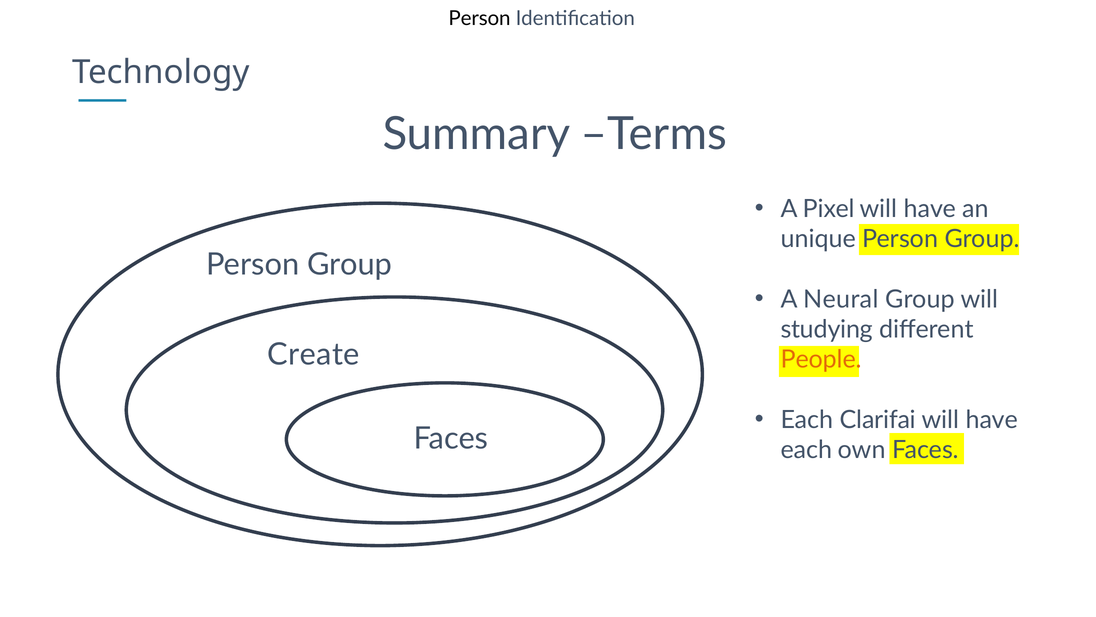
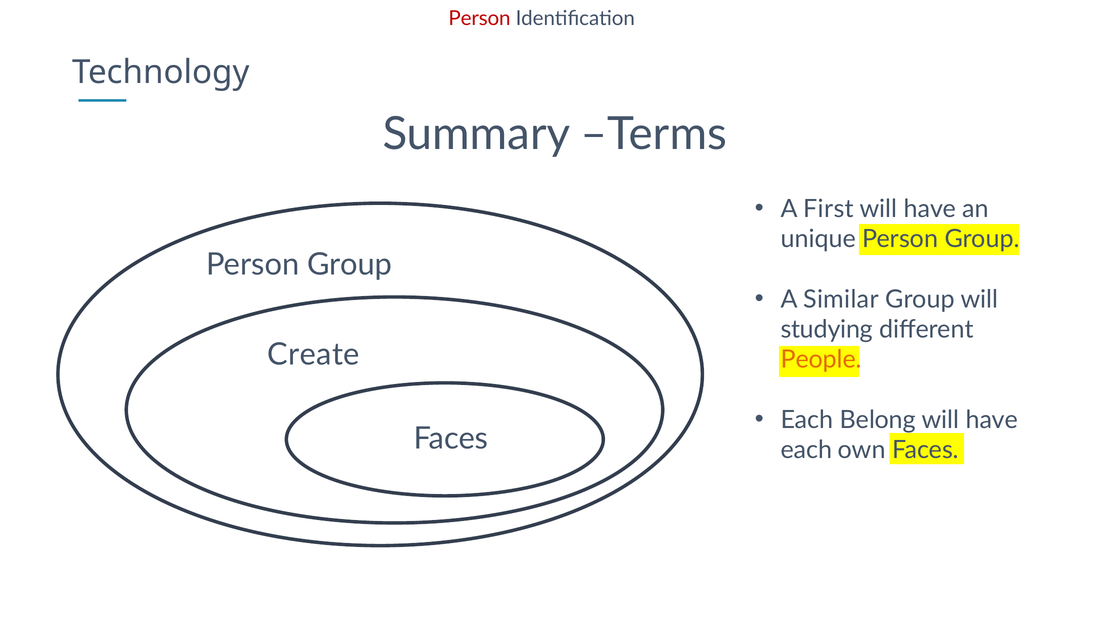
Person at (480, 18) colour: black -> red
Pixel: Pixel -> First
Neural: Neural -> Similar
Clarifai: Clarifai -> Belong
